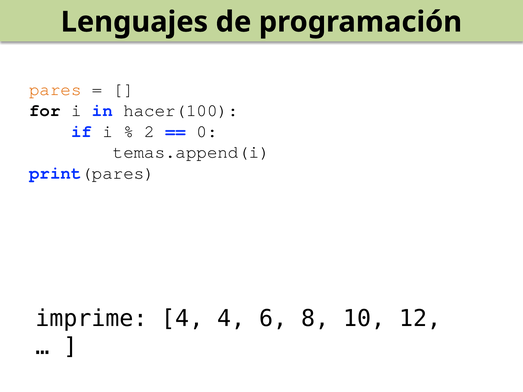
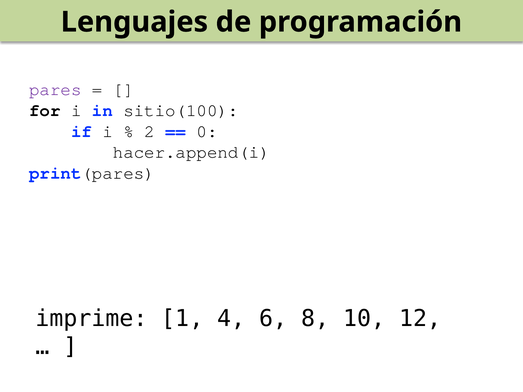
pares colour: orange -> purple
hacer(100: hacer(100 -> sitio(100
temas.append(i: temas.append(i -> hacer.append(i
imprime 4: 4 -> 1
